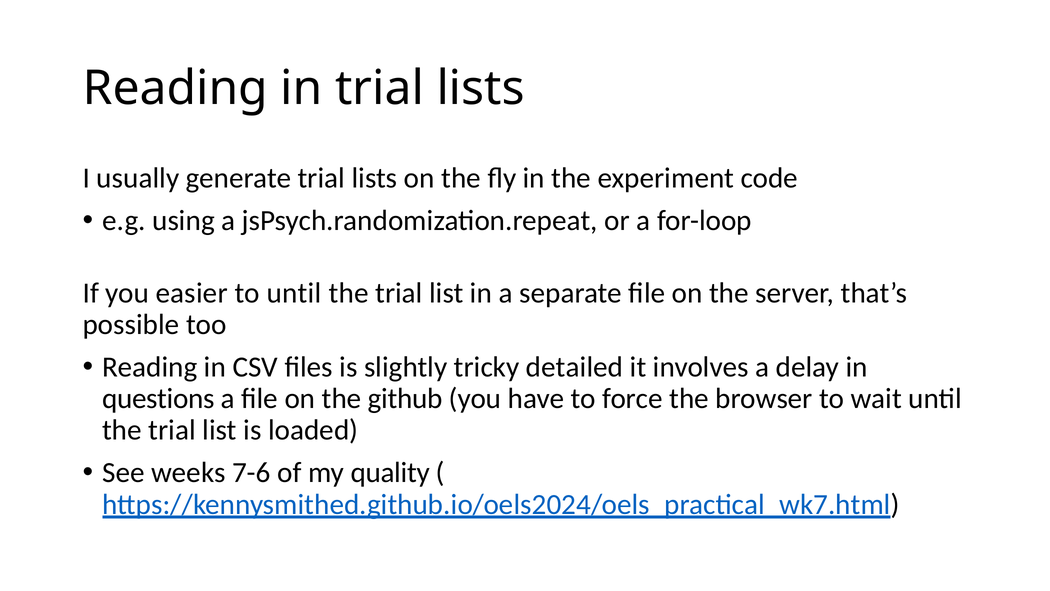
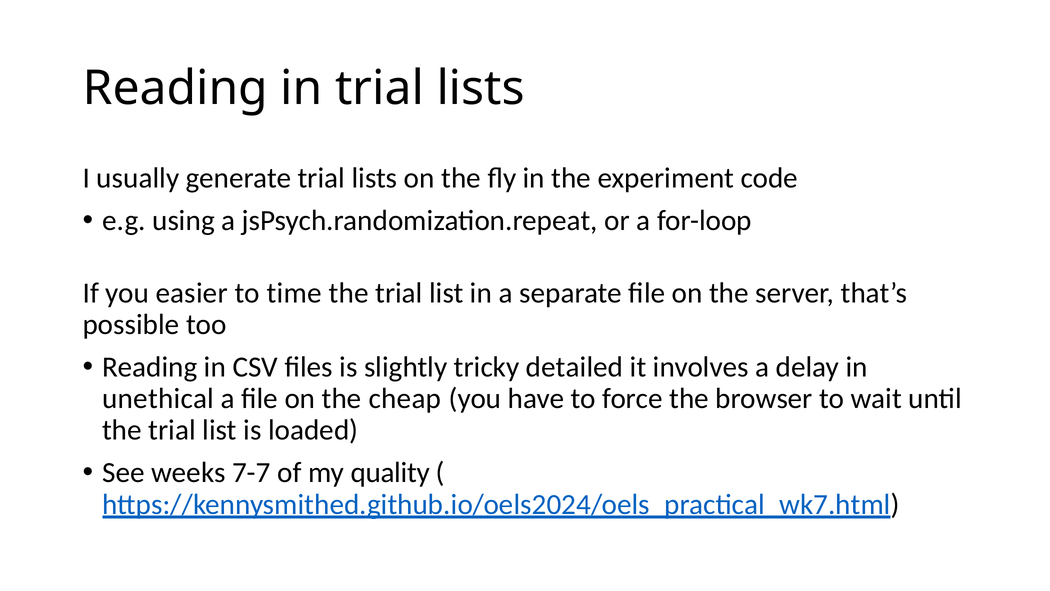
to until: until -> time
questions: questions -> unethical
github: github -> cheap
7-6: 7-6 -> 7-7
